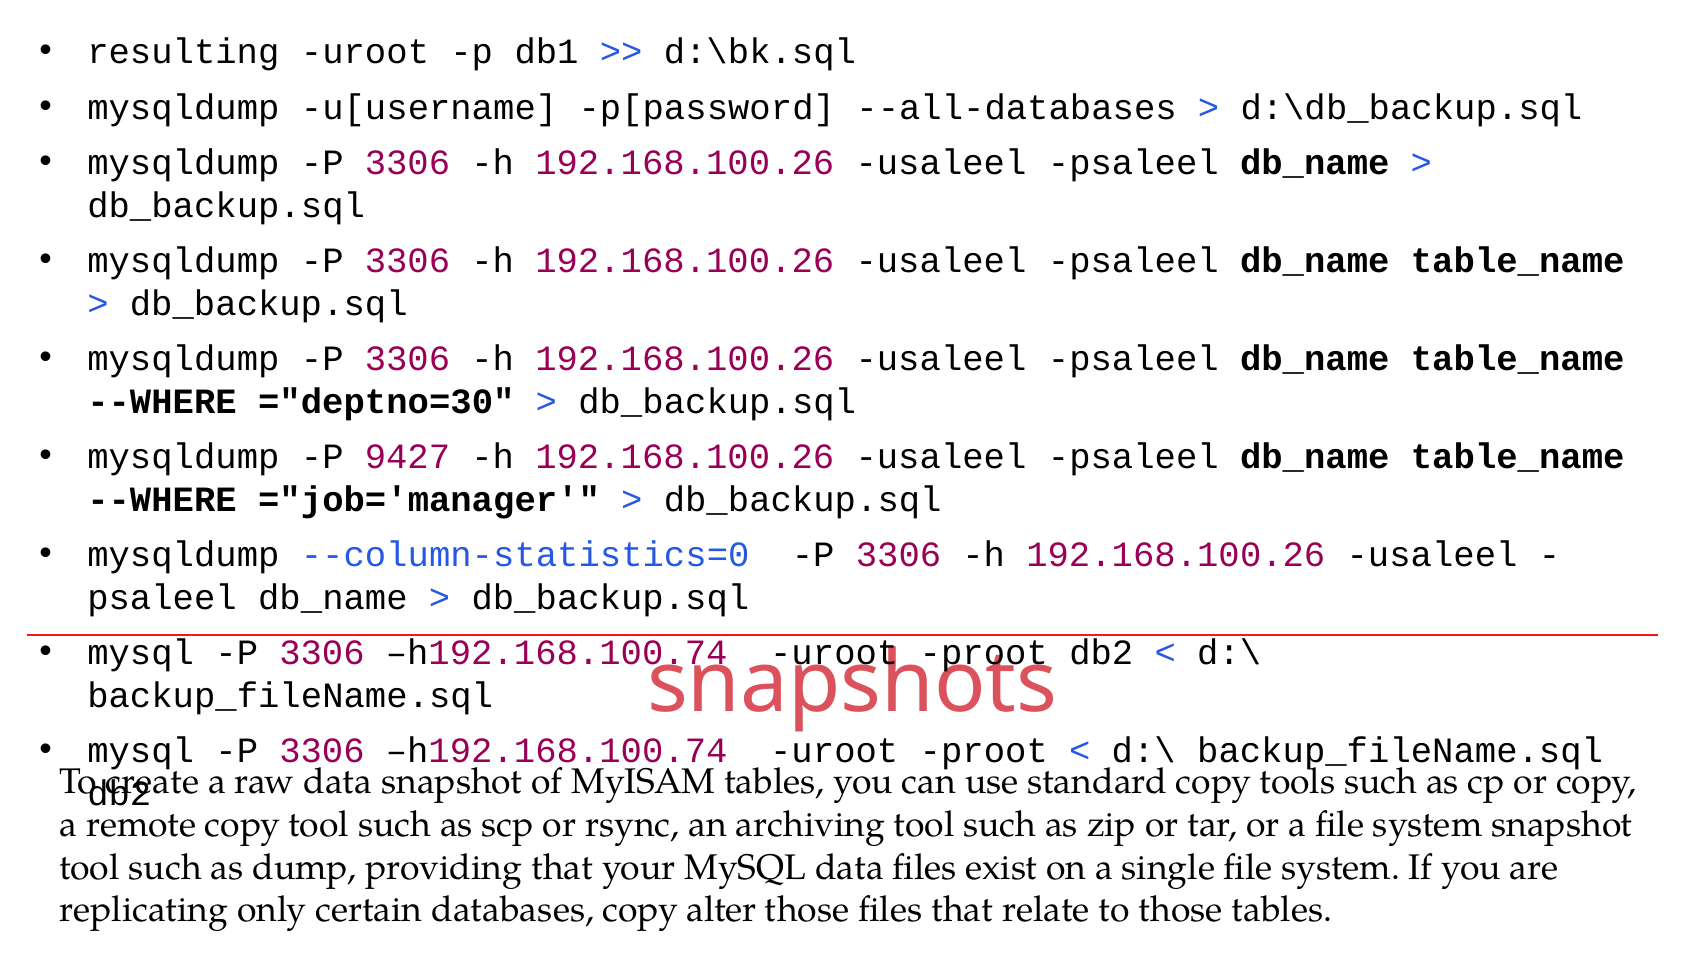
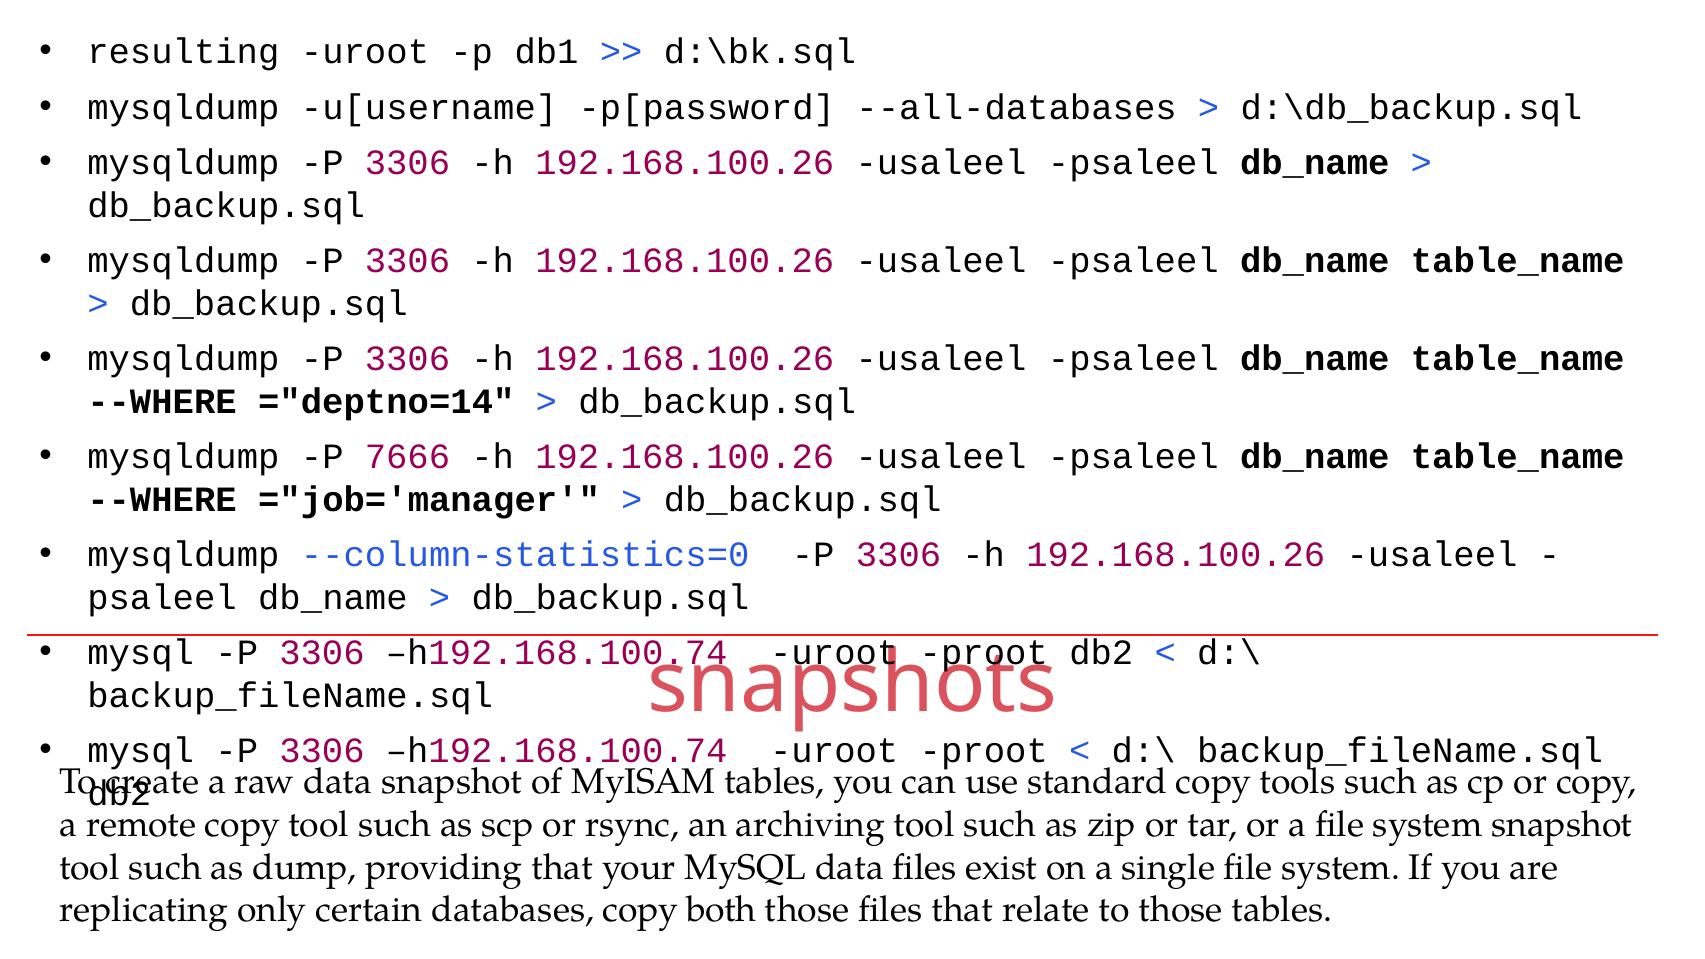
="deptno=30: ="deptno=30 -> ="deptno=14
9427: 9427 -> 7666
alter: alter -> both
